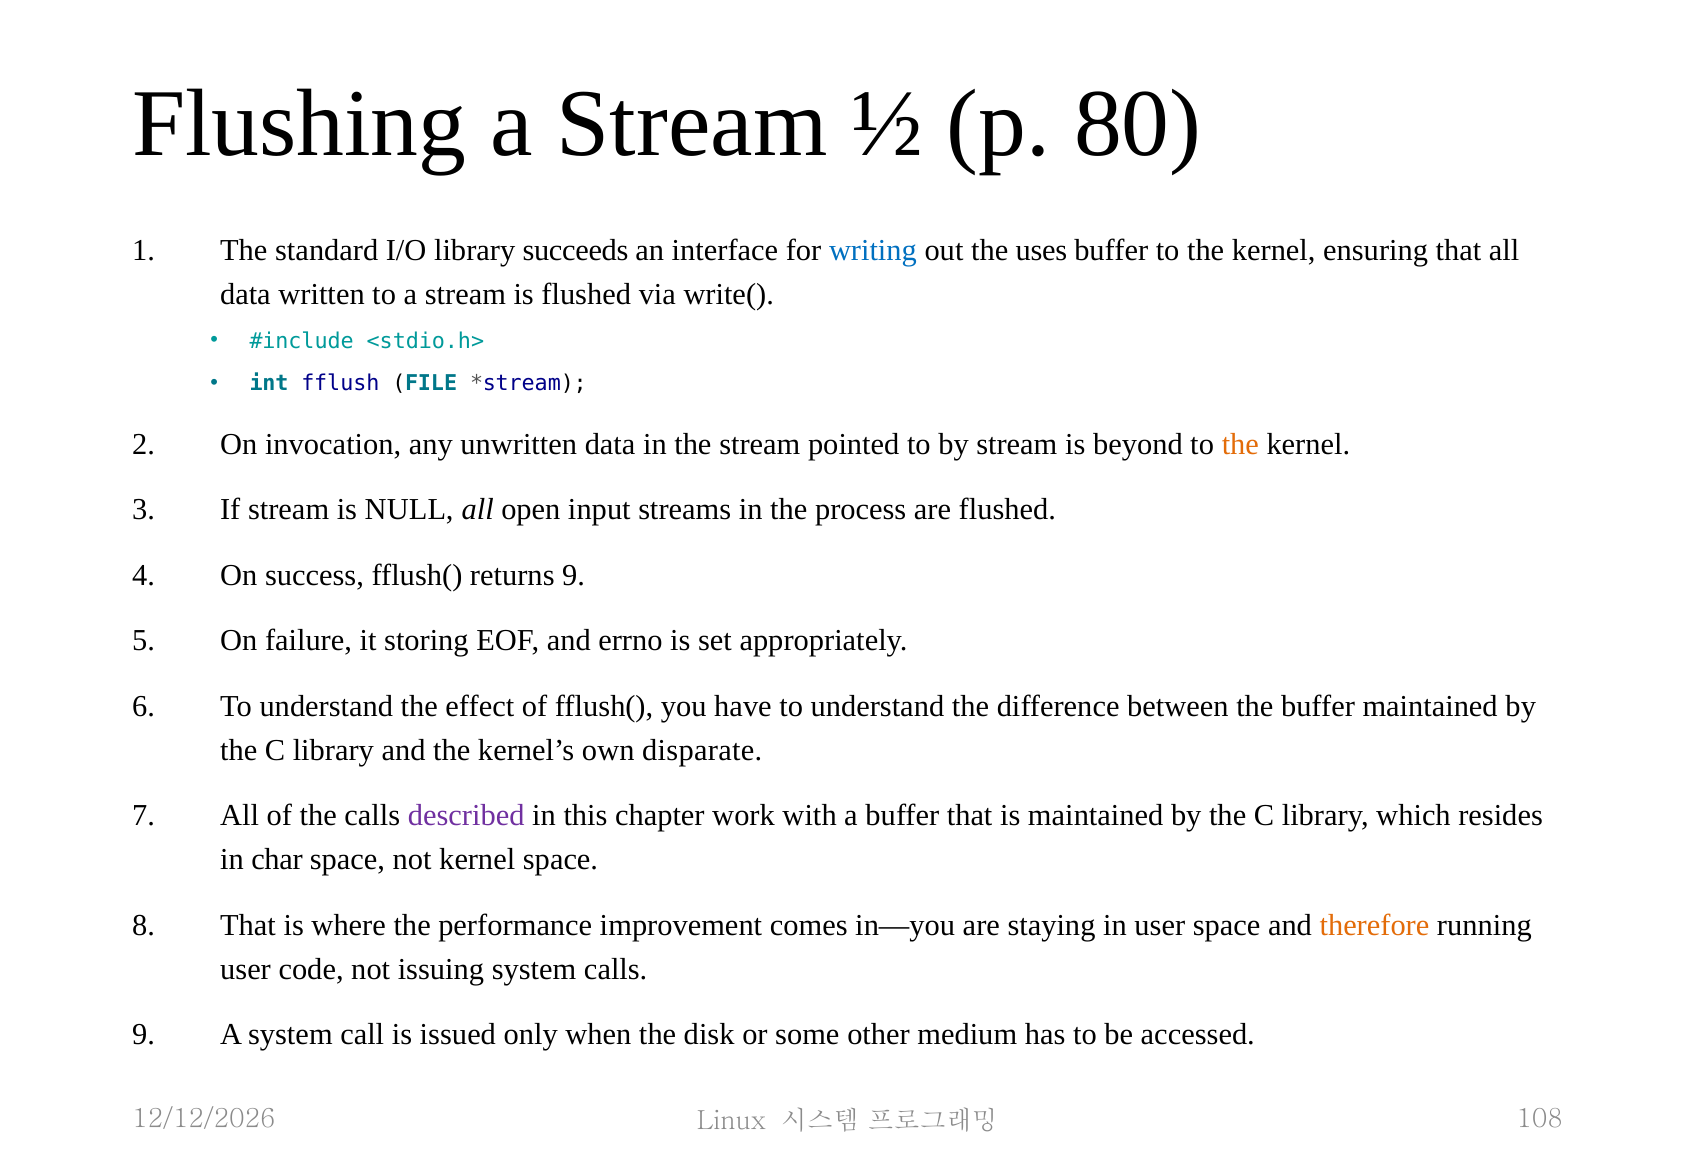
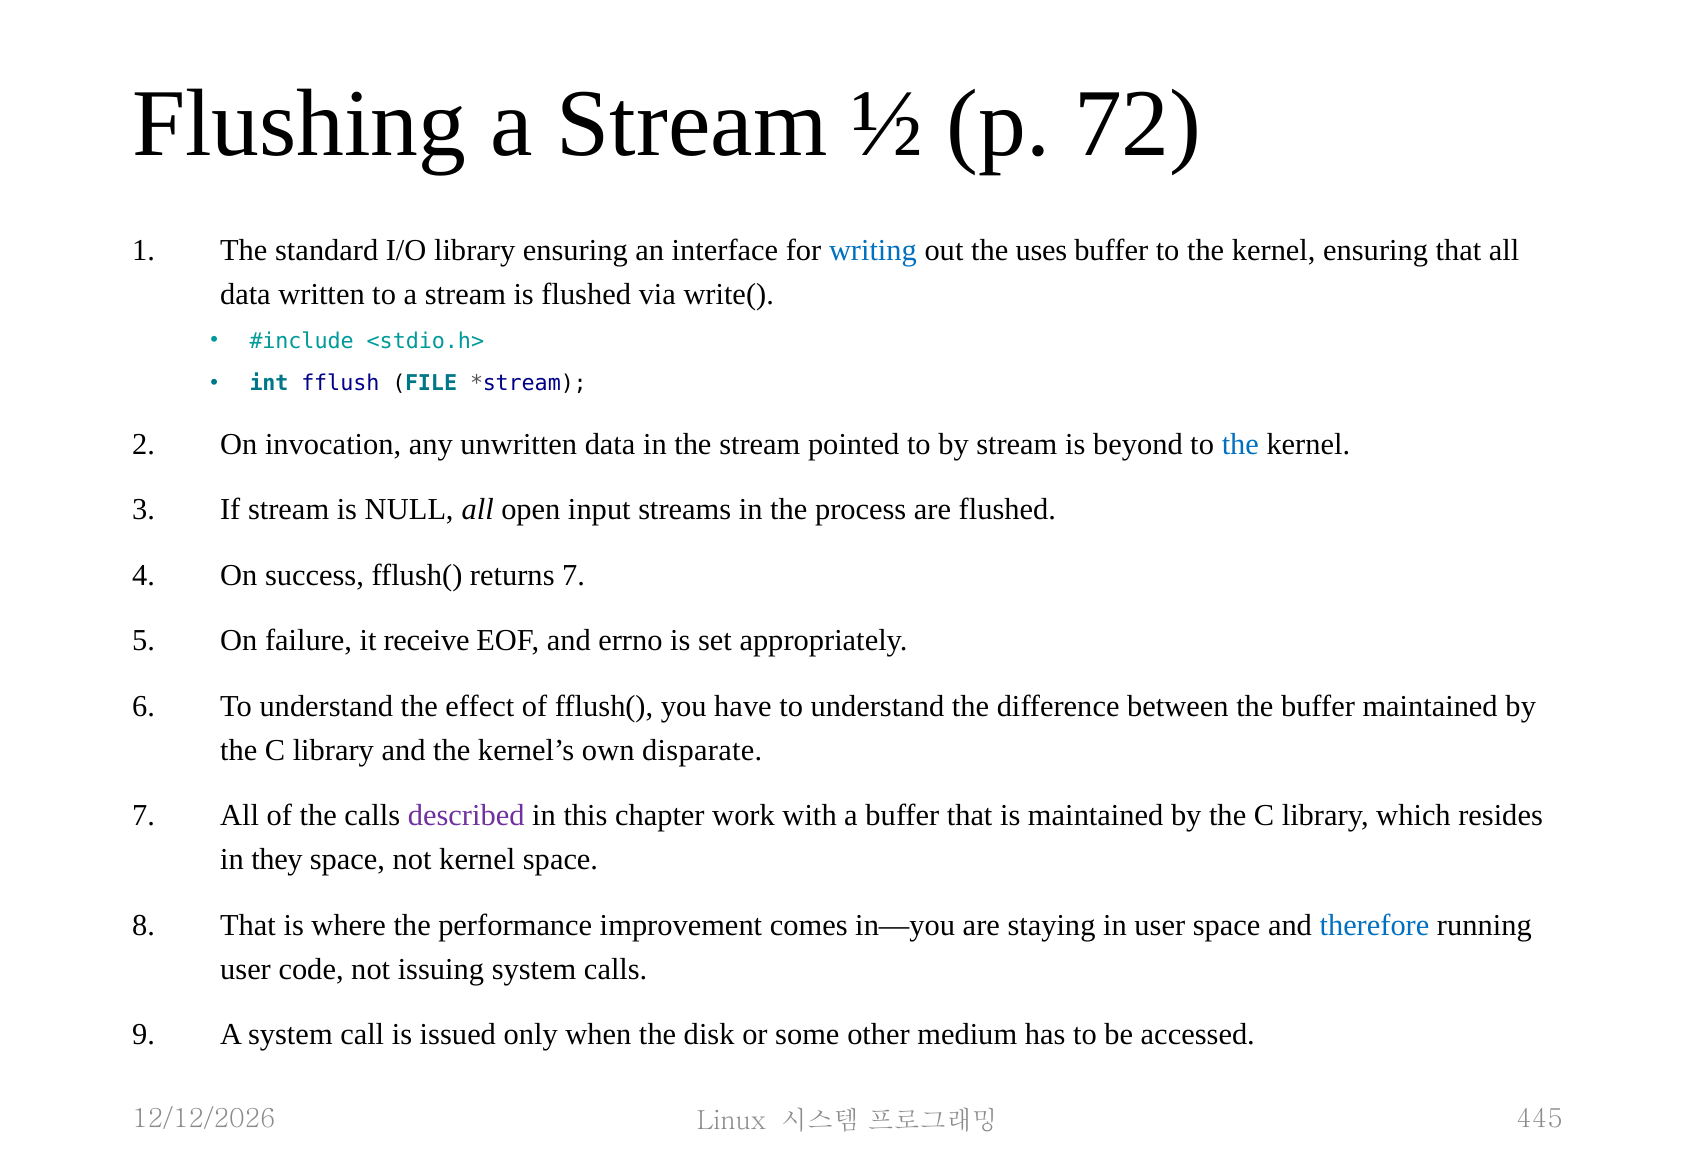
80: 80 -> 72
library succeeds: succeeds -> ensuring
the at (1240, 444) colour: orange -> blue
returns 9: 9 -> 7
storing: storing -> receive
char: char -> they
therefore colour: orange -> blue
108: 108 -> 445
